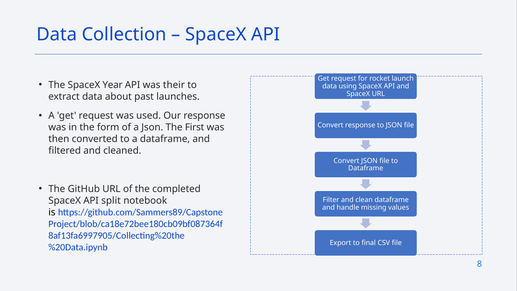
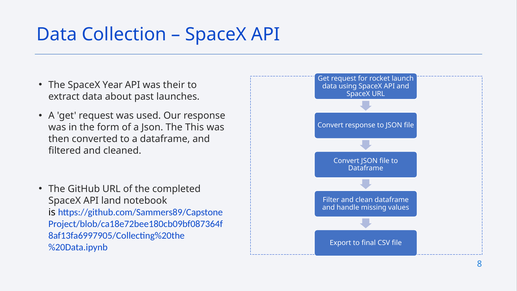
First: First -> This
split: split -> land
